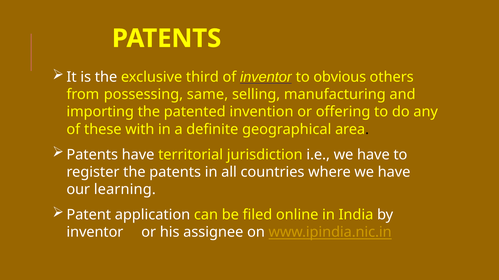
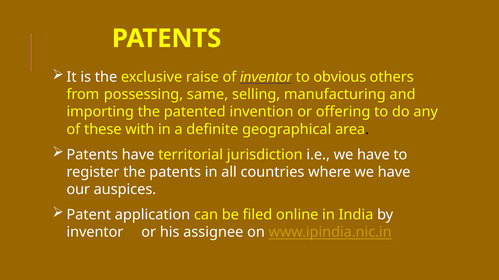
third: third -> raise
learning: learning -> auspices
